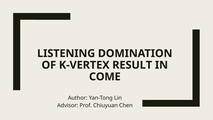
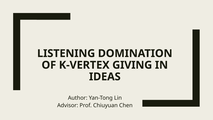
RESULT: RESULT -> GIVING
COME: COME -> IDEAS
